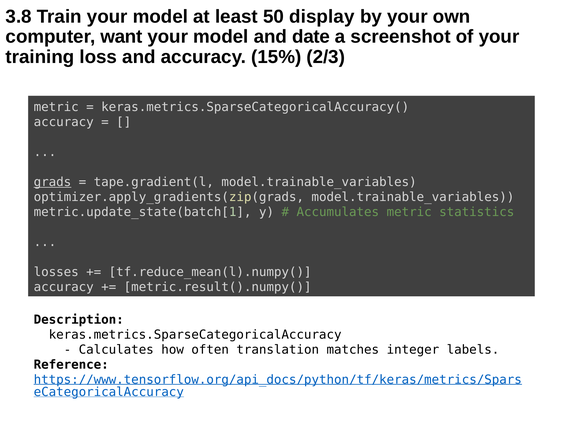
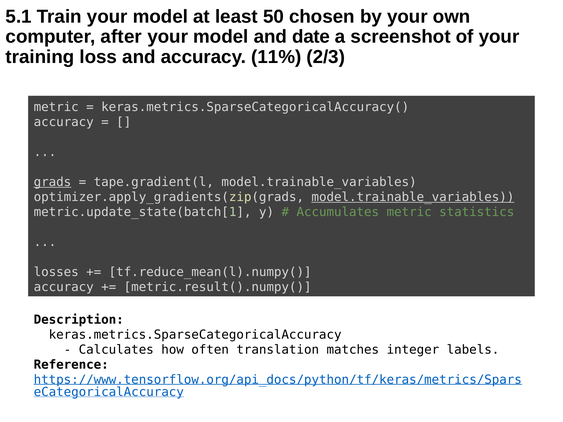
3.8: 3.8 -> 5.1
display: display -> chosen
want: want -> after
15%: 15% -> 11%
model.trainable_variables at (413, 197) underline: none -> present
